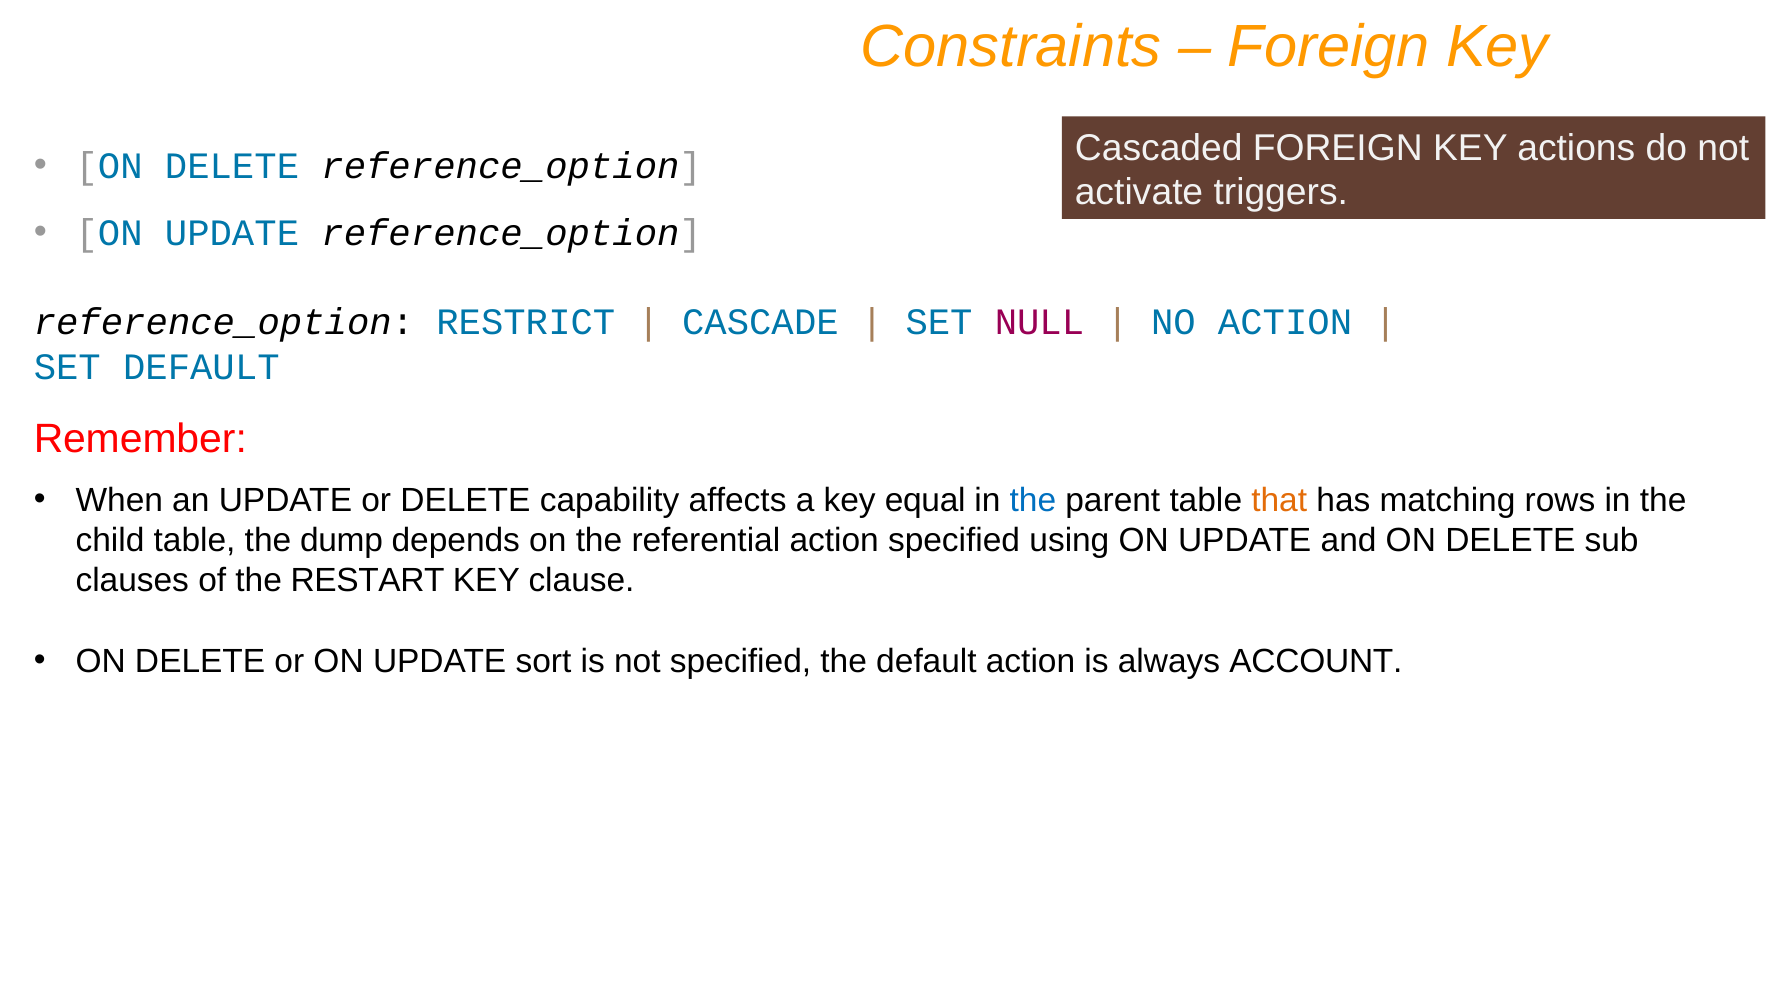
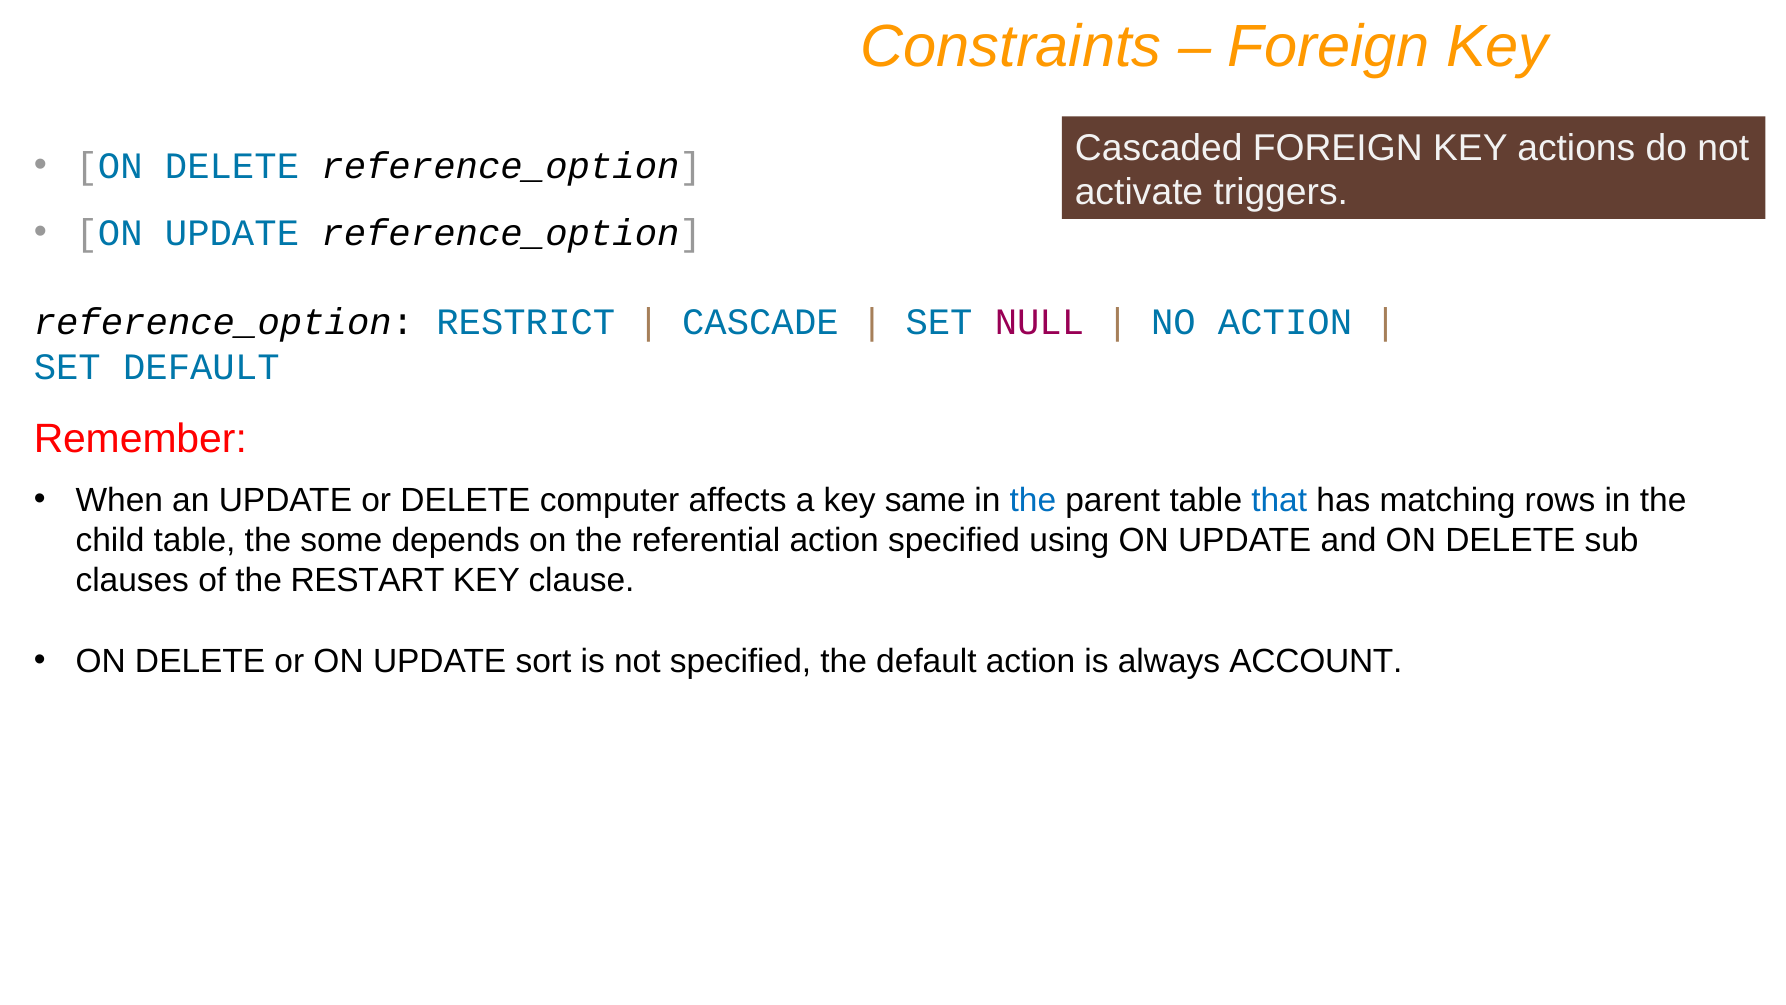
capability: capability -> computer
equal: equal -> same
that colour: orange -> blue
dump: dump -> some
